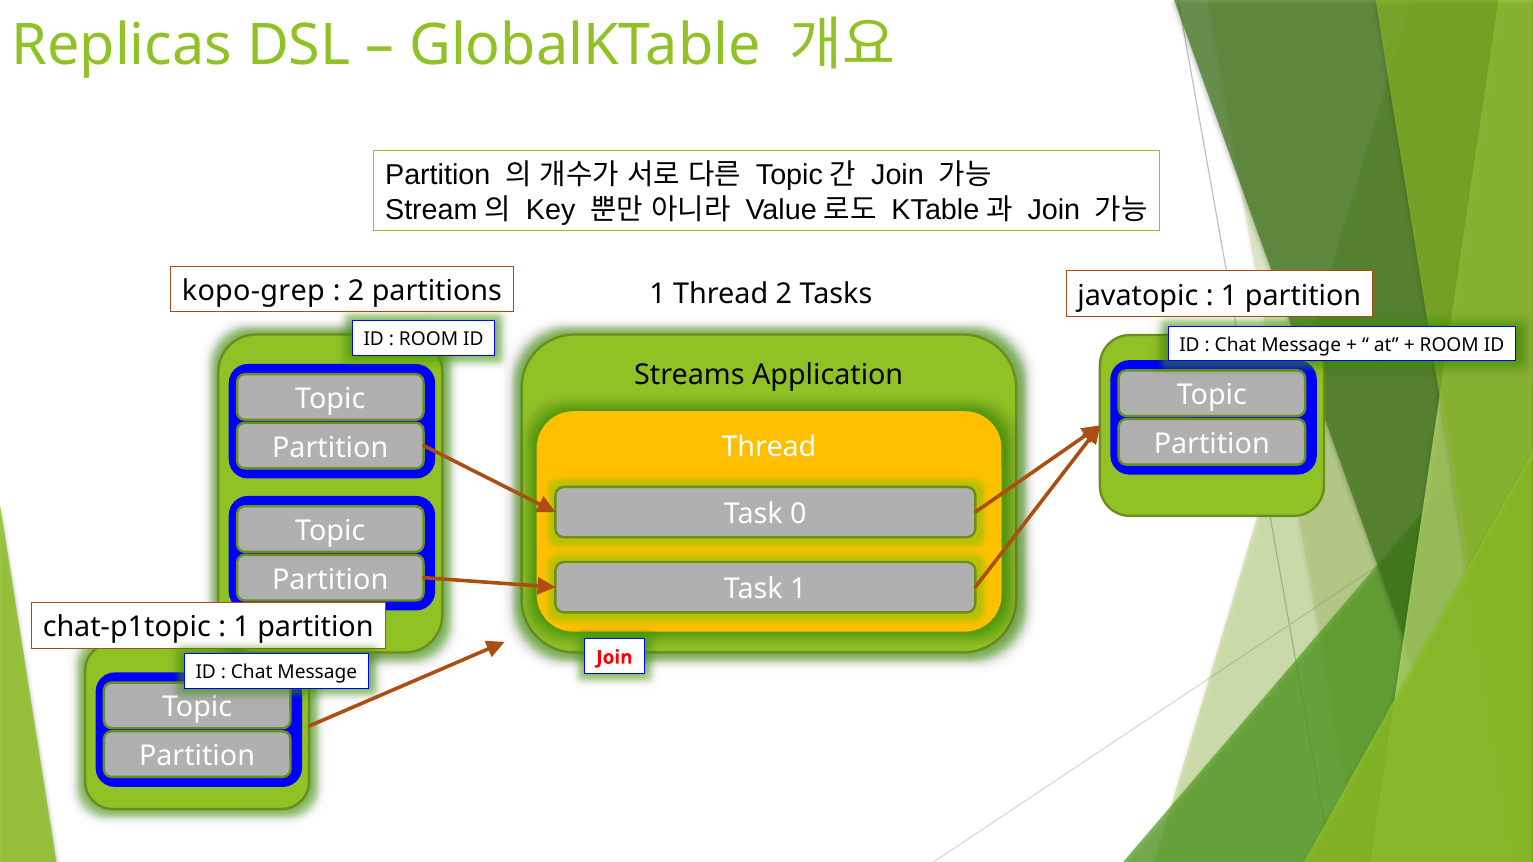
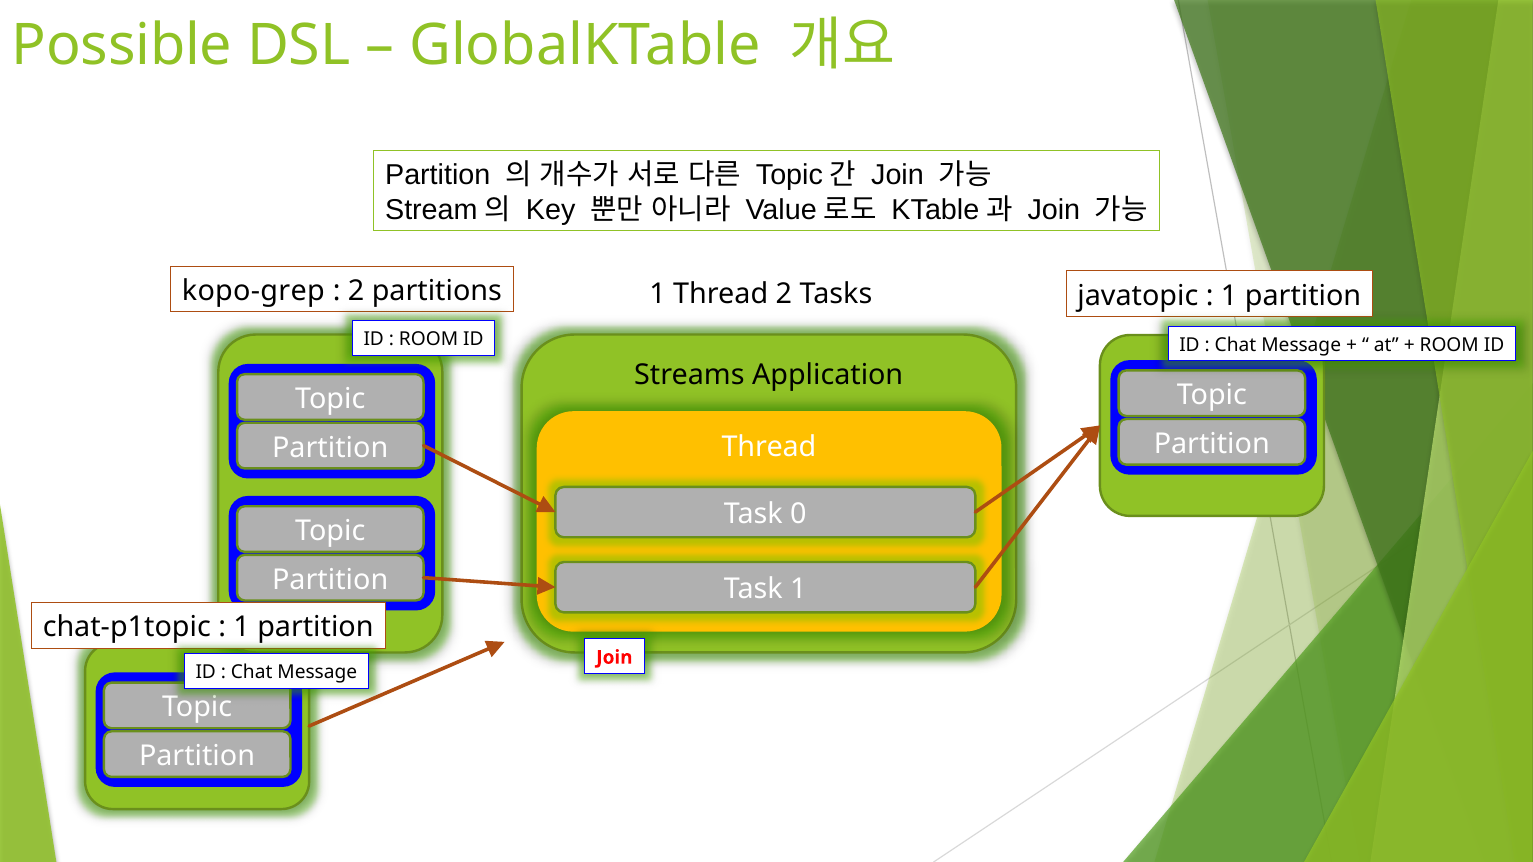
Replicas: Replicas -> Possible
